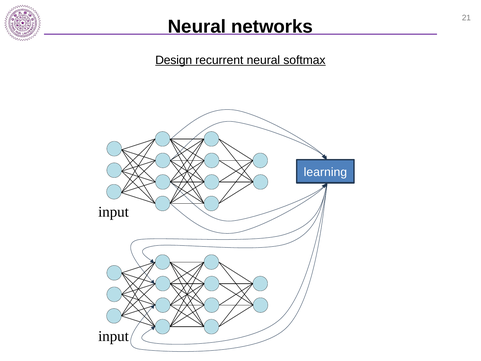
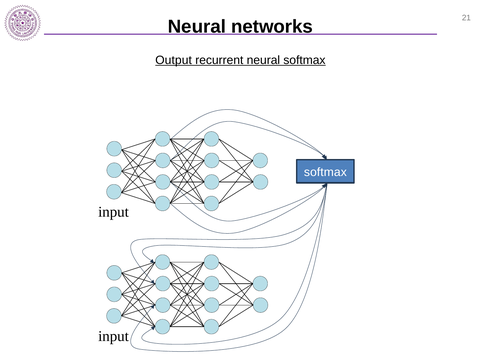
Design: Design -> Output
learning at (325, 172): learning -> softmax
